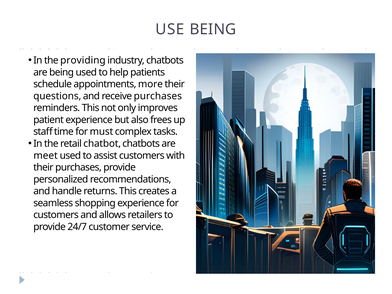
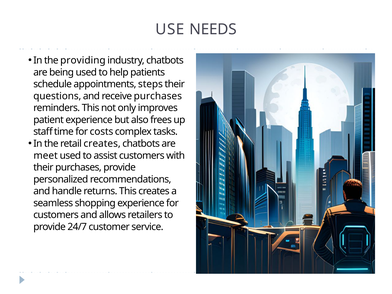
USE BEING: BEING -> NEEDS
more: more -> steps
must: must -> costs
retail chatbot: chatbot -> creates
